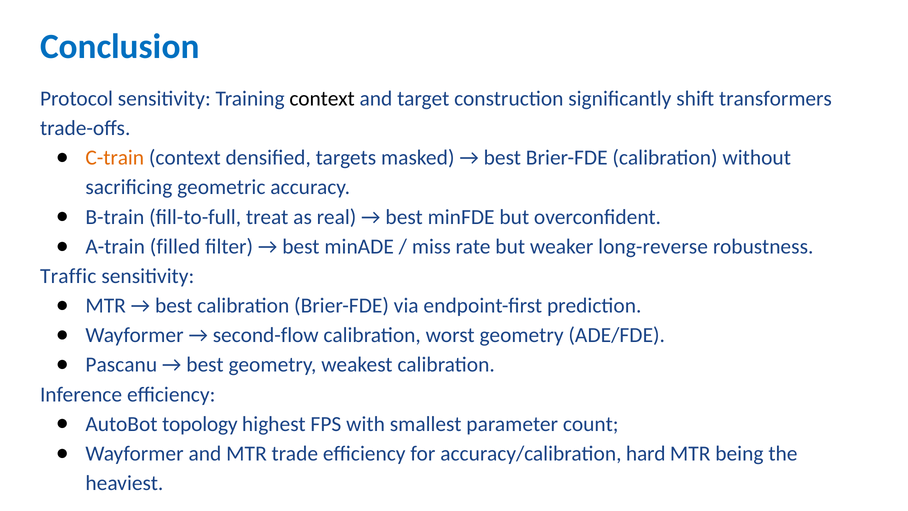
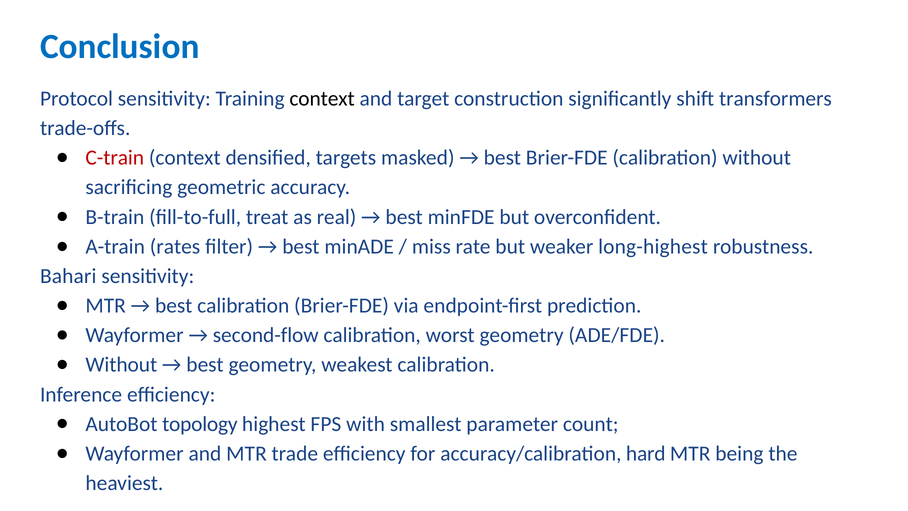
C-train colour: orange -> red
filled: filled -> rates
long-reverse: long-reverse -> long-highest
Traffic: Traffic -> Bahari
Pascanu at (121, 365): Pascanu -> Without
